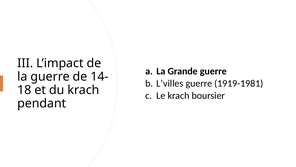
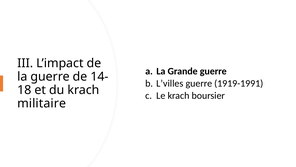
1919-1981: 1919-1981 -> 1919-1991
pendant: pendant -> militaire
